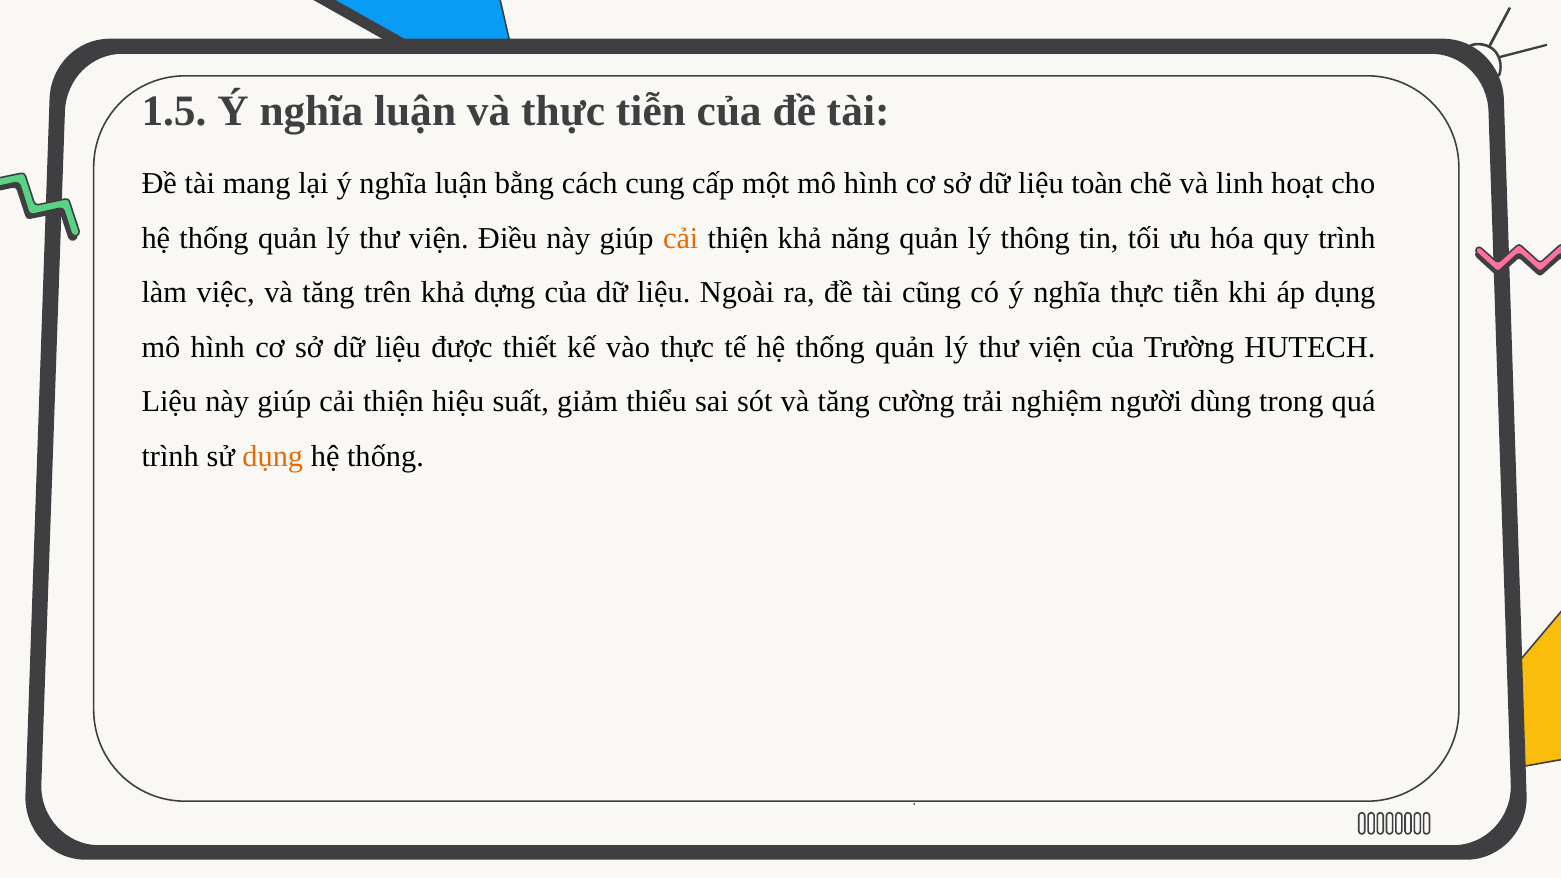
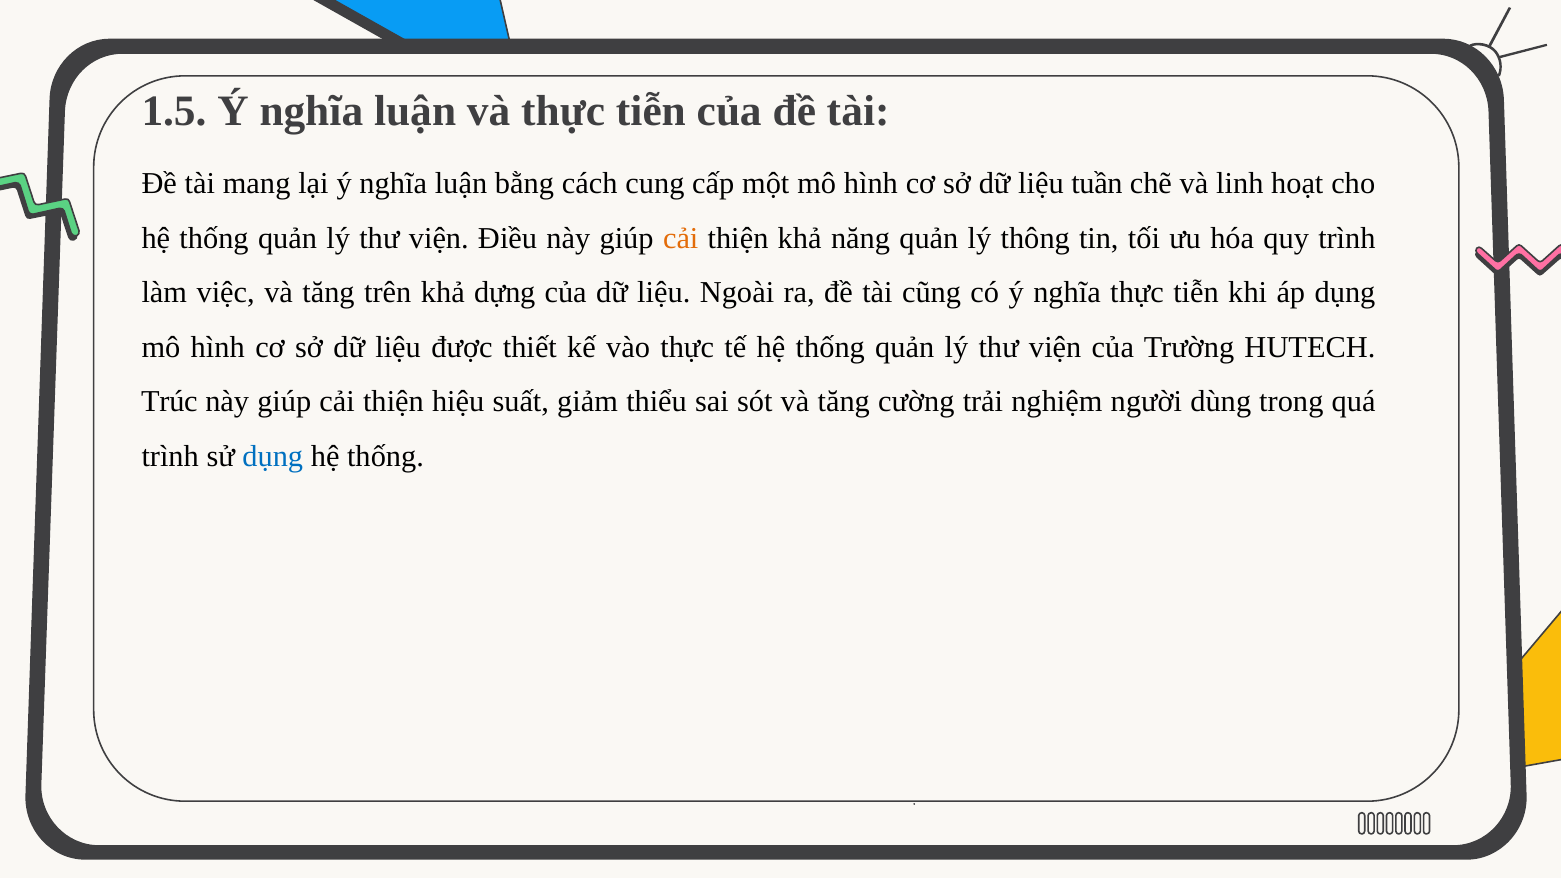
toàn: toàn -> tuần
Liệu at (169, 402): Liệu -> Trúc
dụng at (273, 457) colour: orange -> blue
